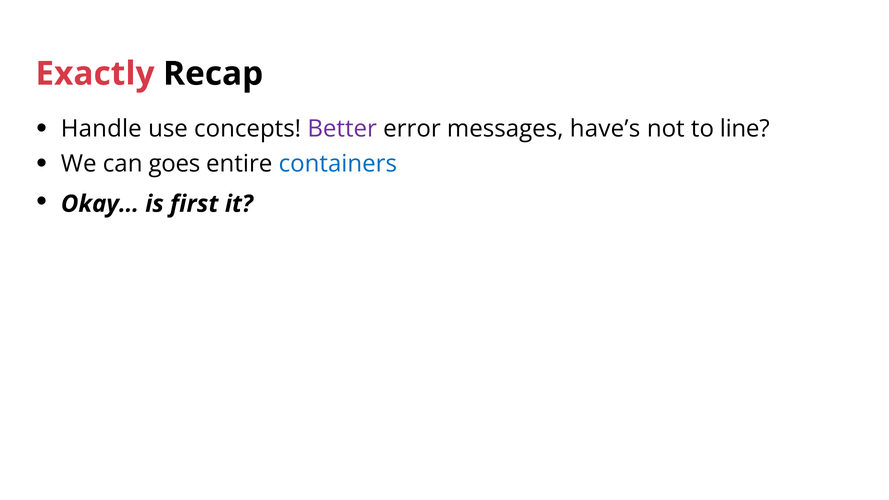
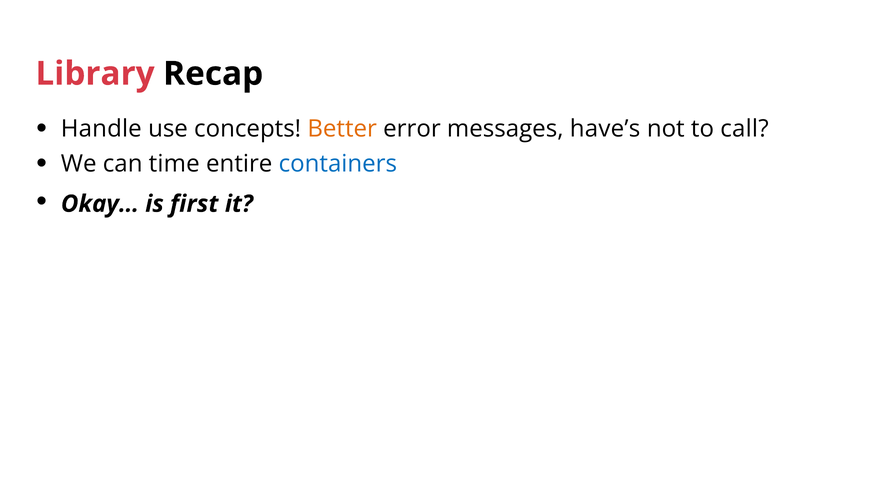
Exactly: Exactly -> Library
Better colour: purple -> orange
line: line -> call
goes: goes -> time
